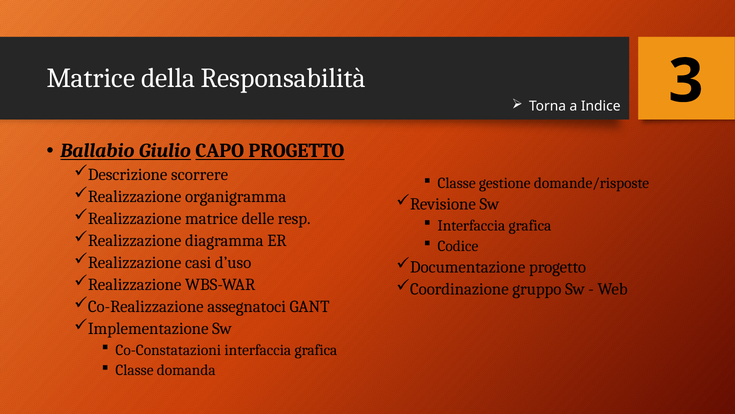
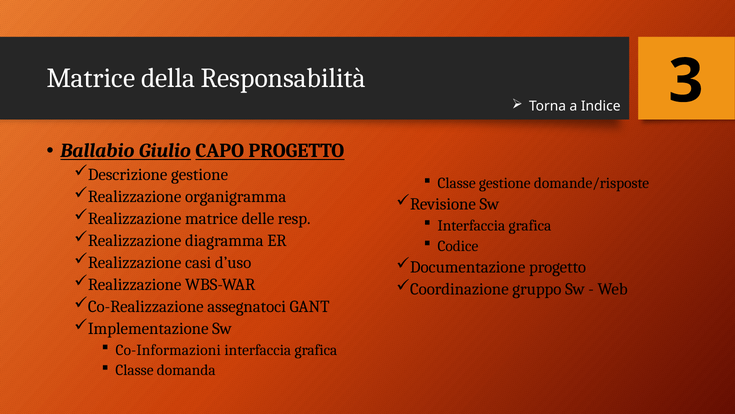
scorrere at (200, 174): scorrere -> gestione
Co-Constatazioni: Co-Constatazioni -> Co-Informazioni
